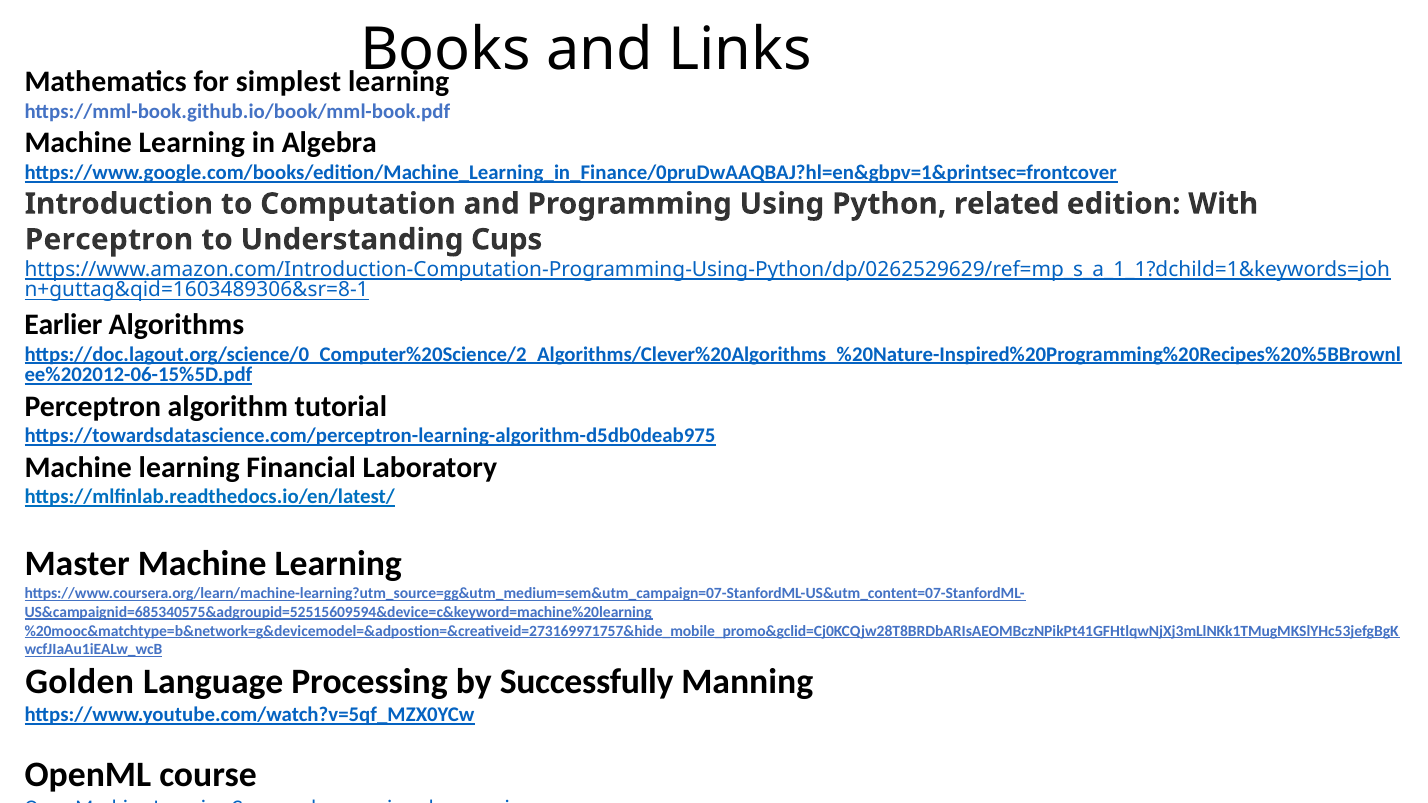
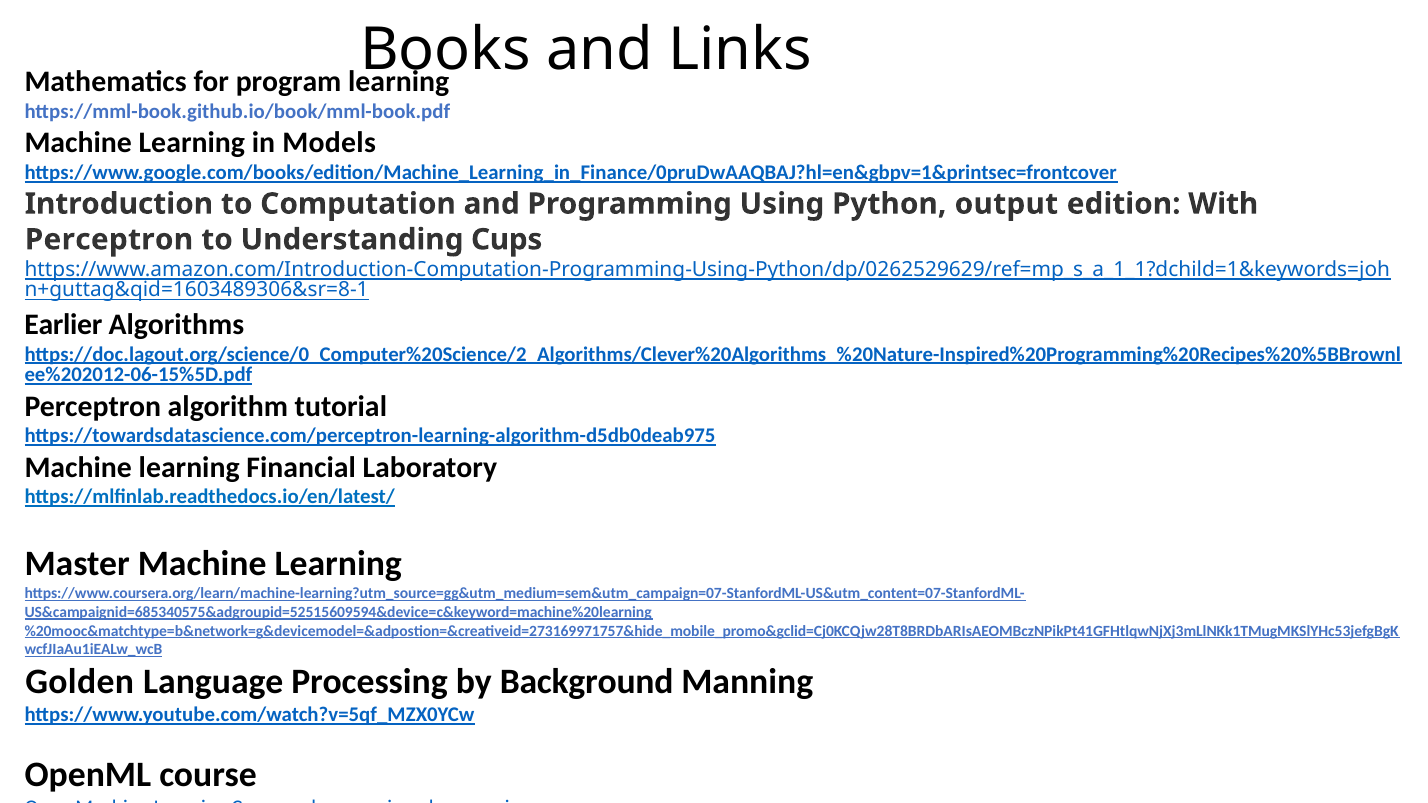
simplest: simplest -> program
Algebra: Algebra -> Models
related: related -> output
Successfully: Successfully -> Background
